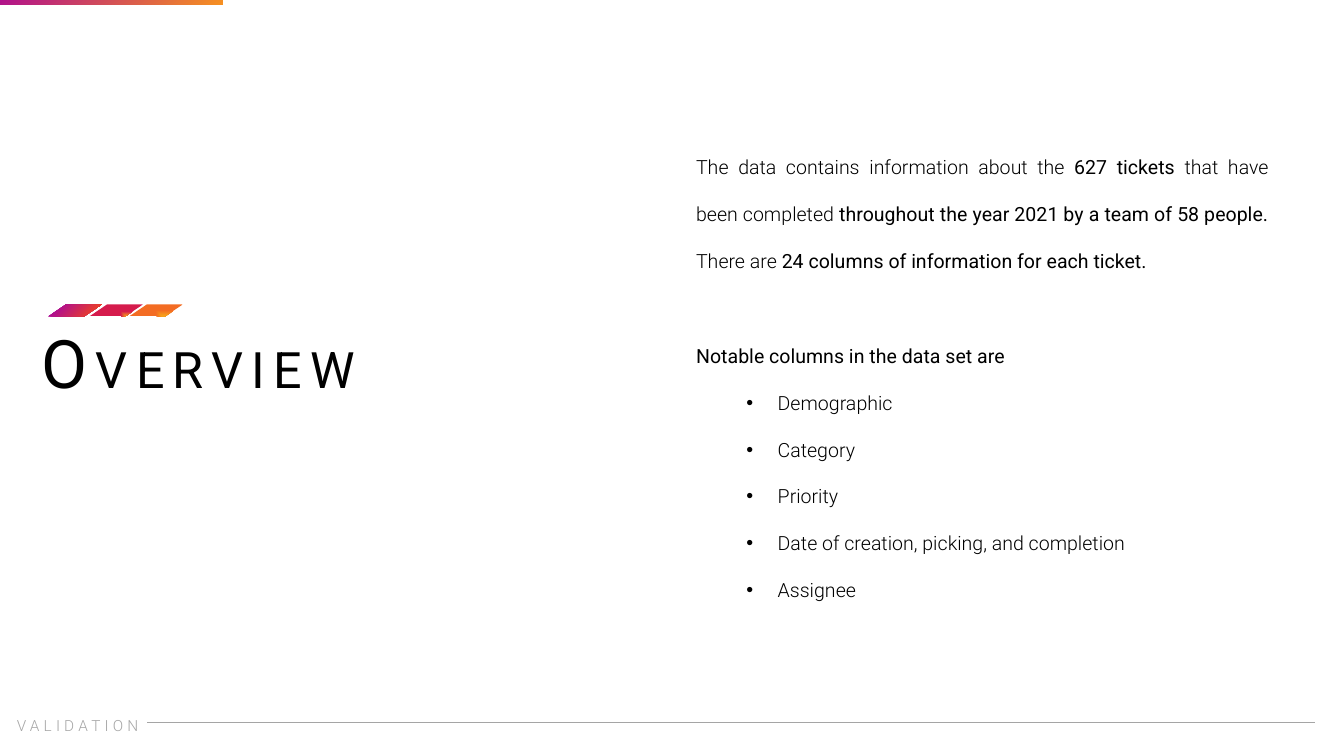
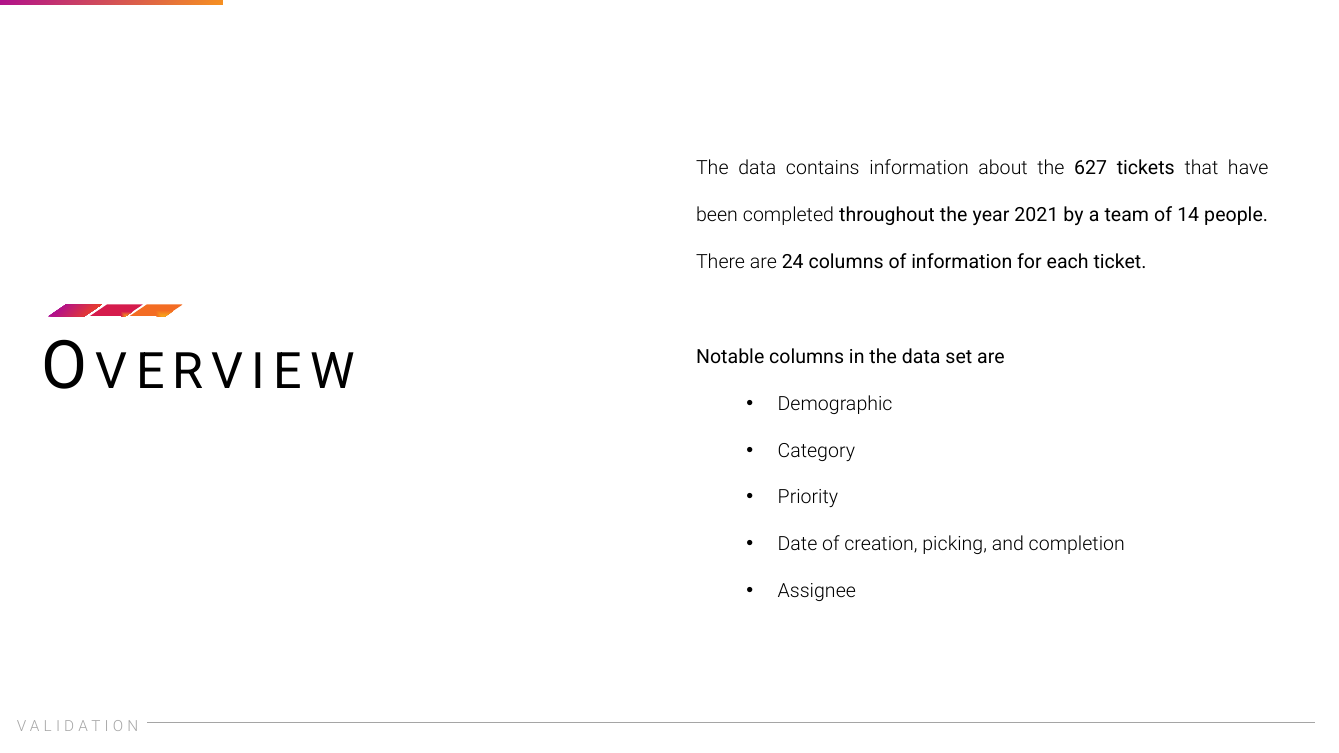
58: 58 -> 14
